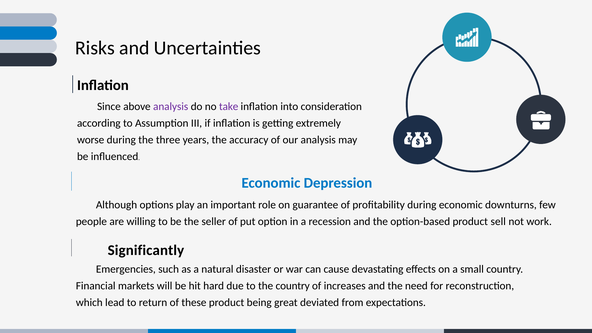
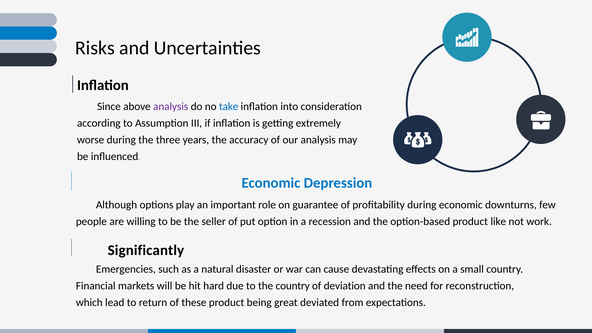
take colour: purple -> blue
sell: sell -> like
increases: increases -> deviation
